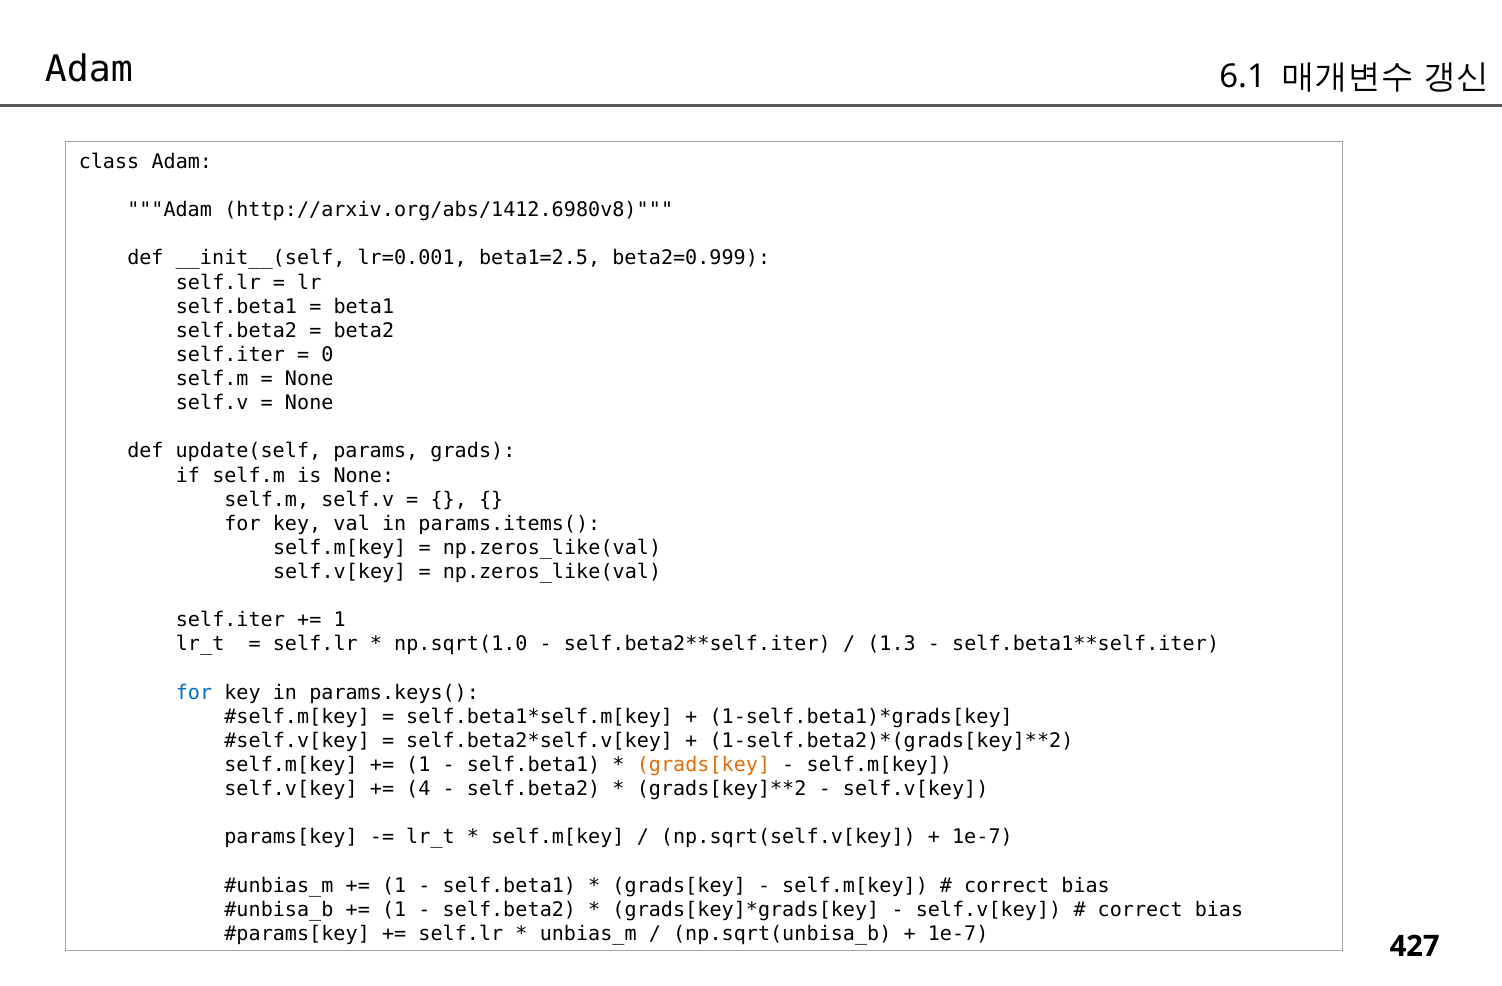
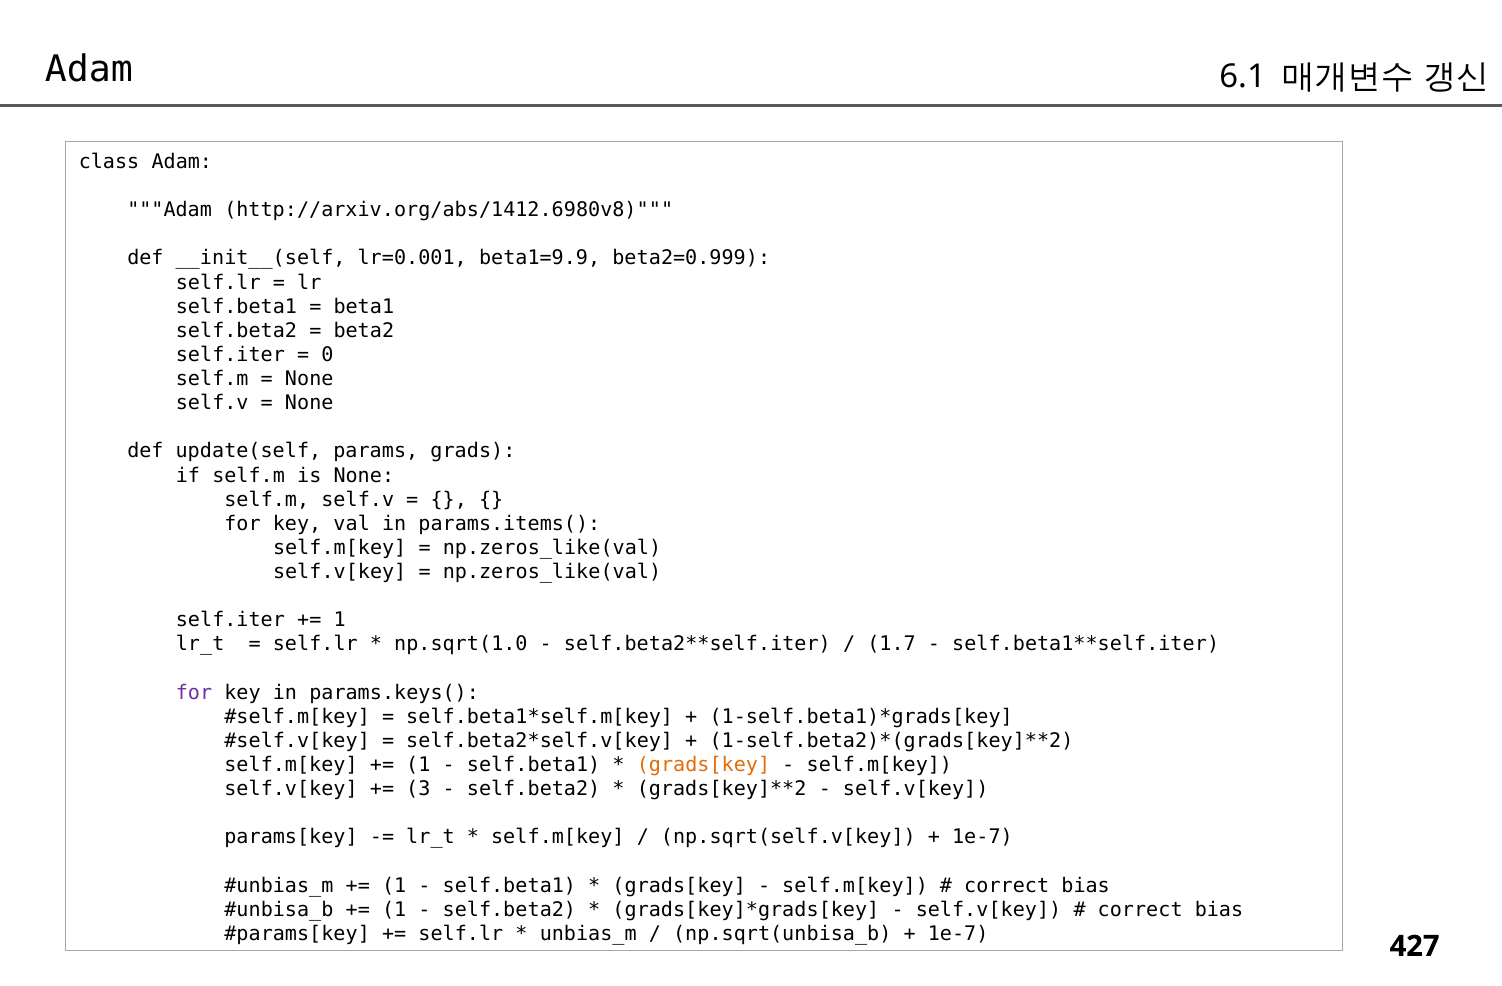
beta1=2.5: beta1=2.5 -> beta1=9.9
1.3: 1.3 -> 1.7
for at (194, 693) colour: blue -> purple
4: 4 -> 3
